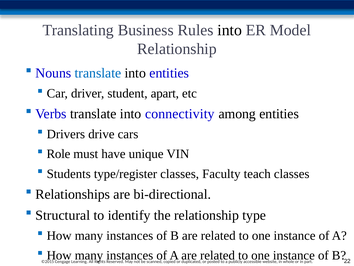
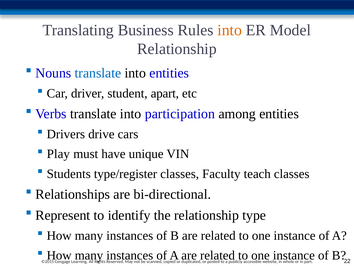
into at (230, 30) colour: black -> orange
connectivity: connectivity -> participation
Role: Role -> Play
Structural: Structural -> Represent
